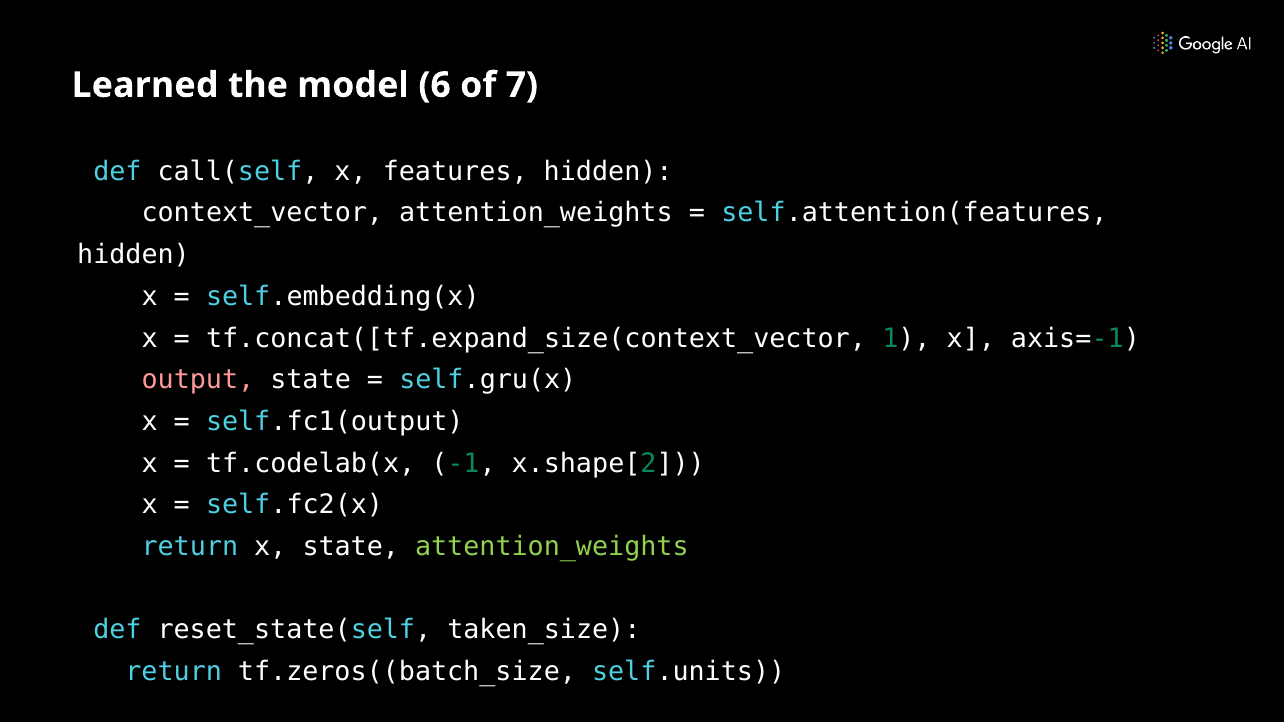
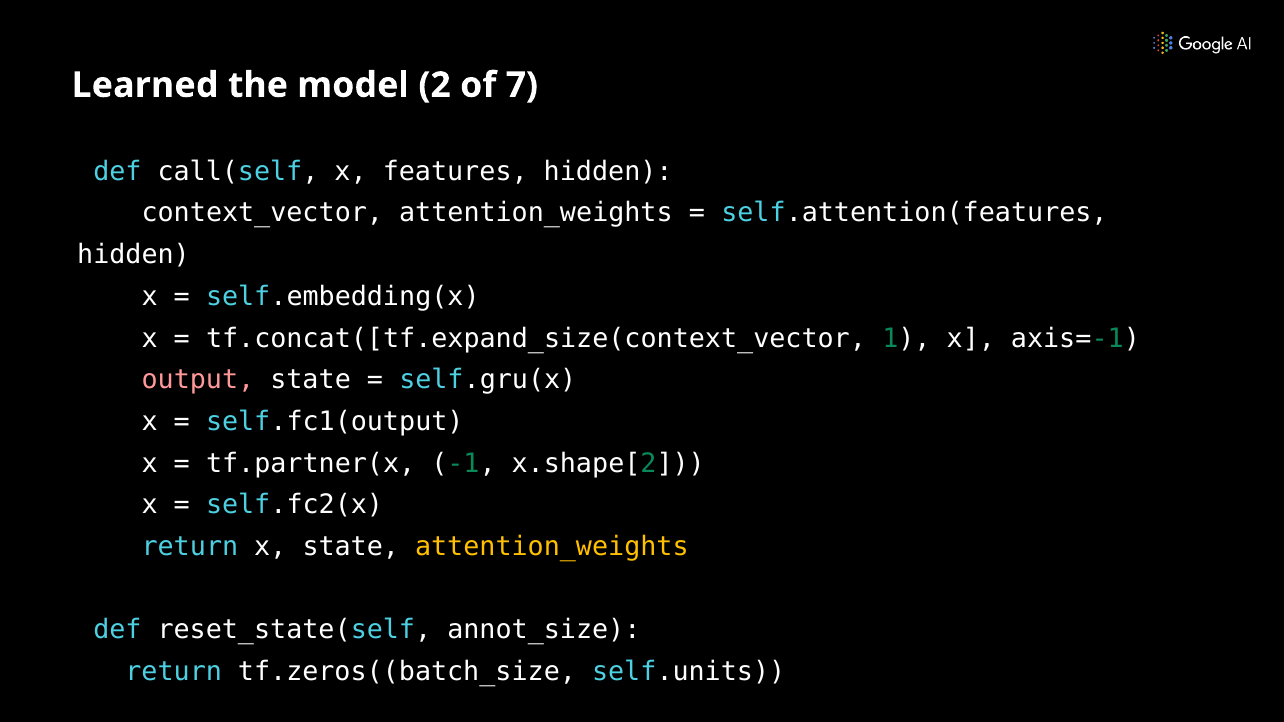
6: 6 -> 2
tf.codelab(x: tf.codelab(x -> tf.partner(x
attention_weights at (552, 547) colour: light green -> yellow
taken_size: taken_size -> annot_size
